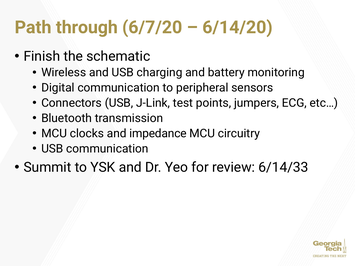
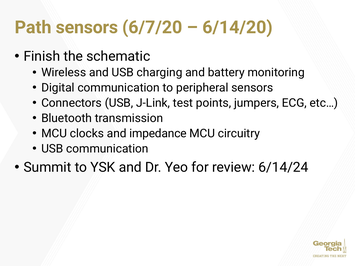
Path through: through -> sensors
6/14/33: 6/14/33 -> 6/14/24
